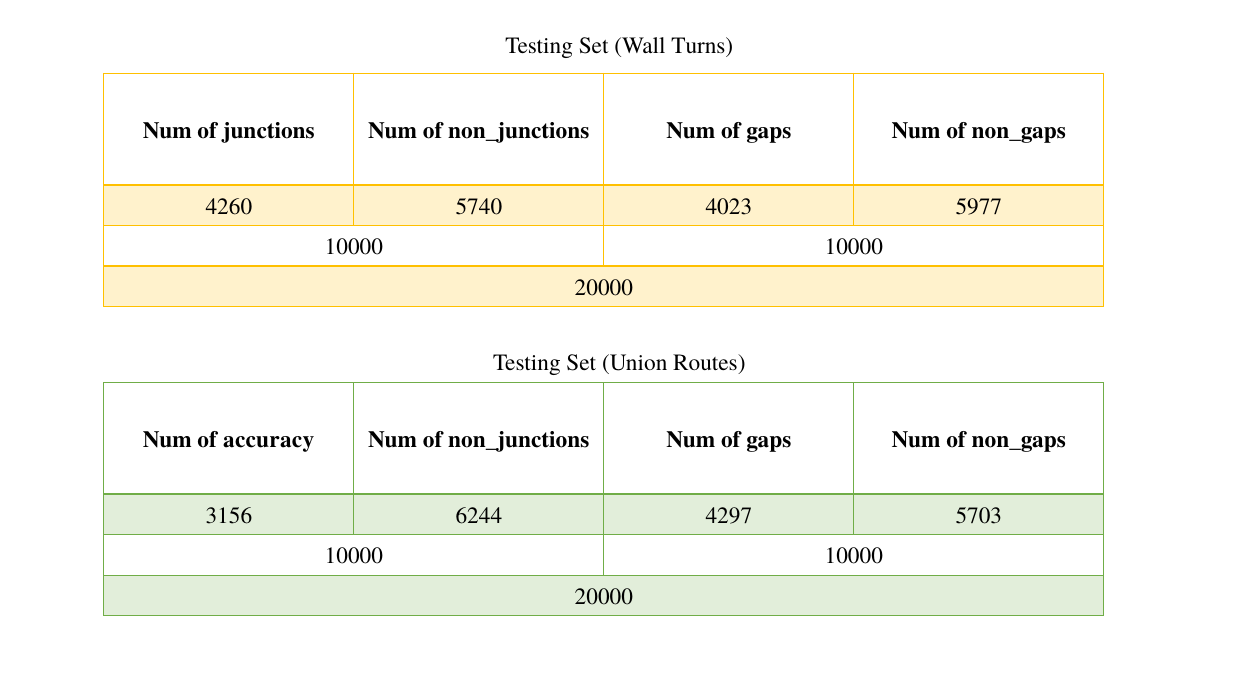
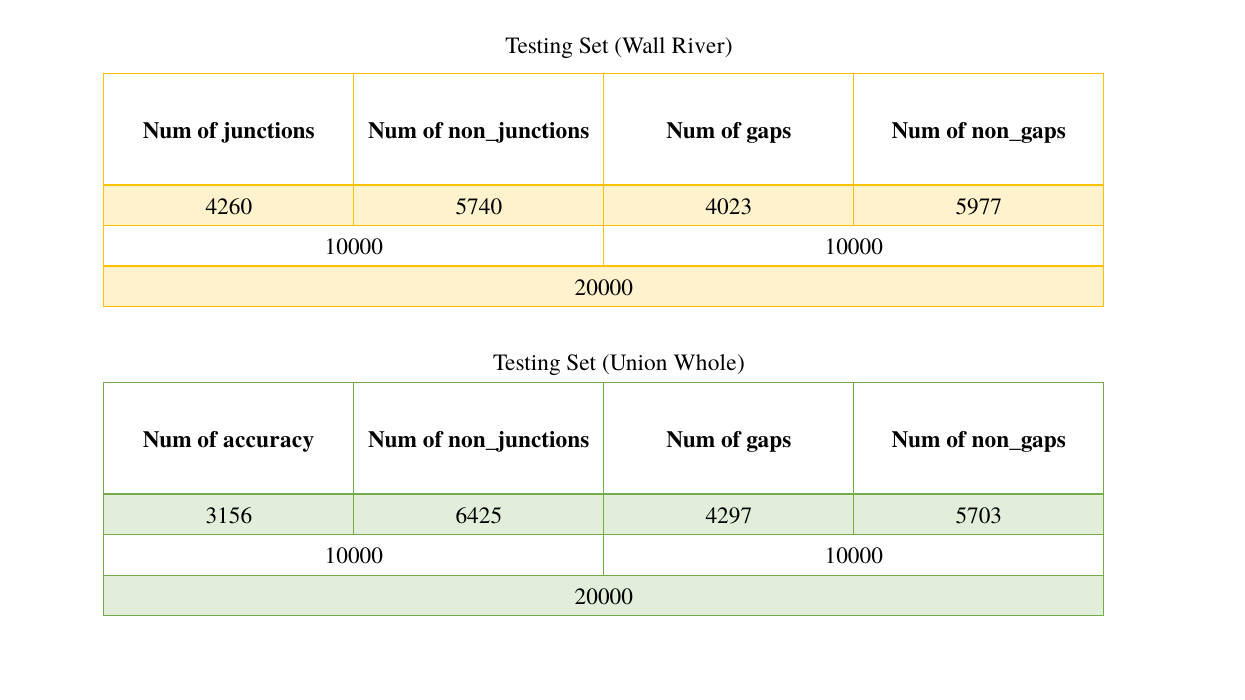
Turns: Turns -> River
Routes: Routes -> Whole
6244: 6244 -> 6425
